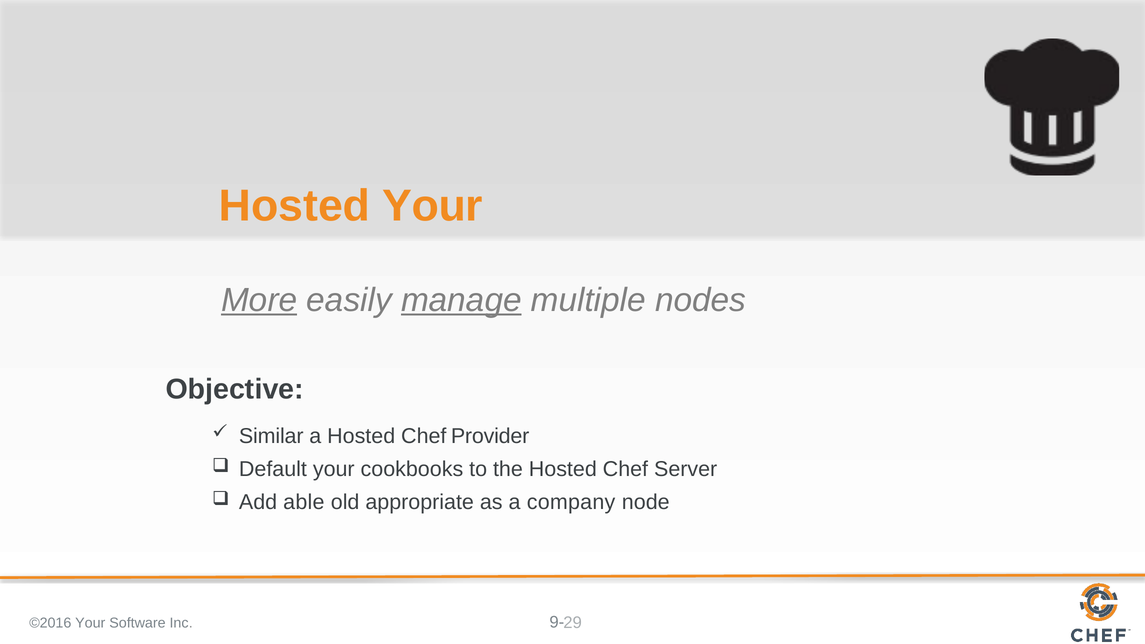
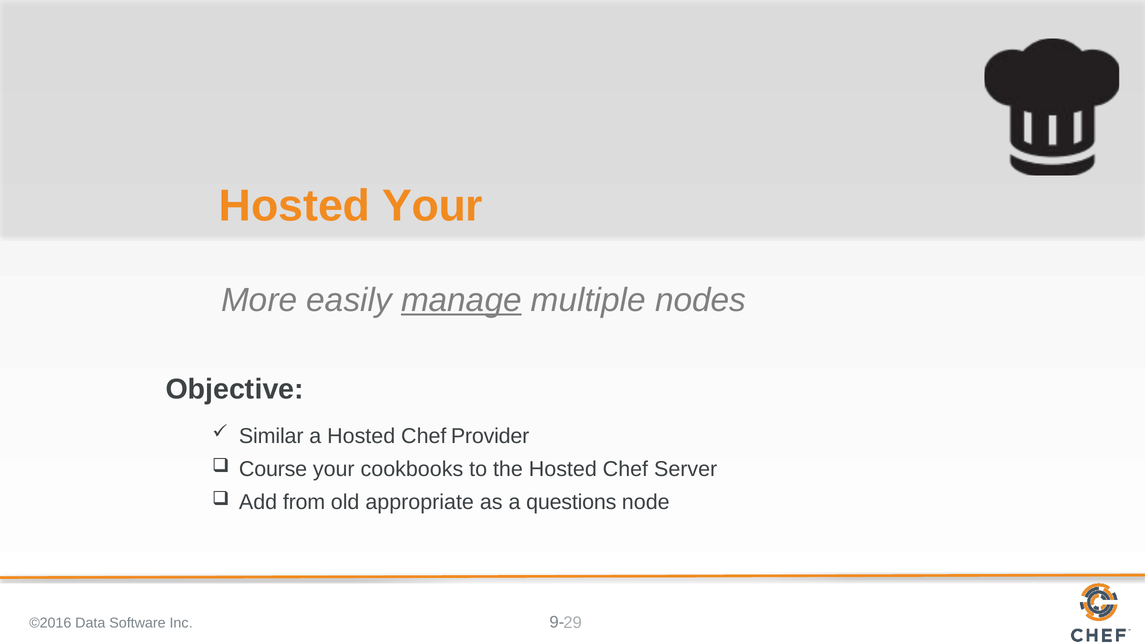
More underline: present -> none
Default: Default -> Course
able: able -> from
company: company -> questions
©2016 Your: Your -> Data
